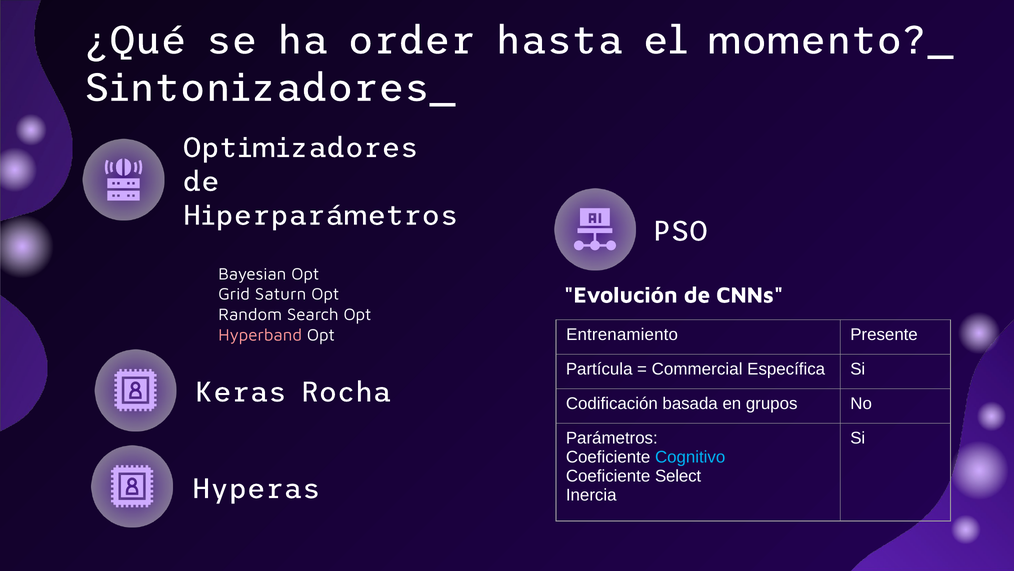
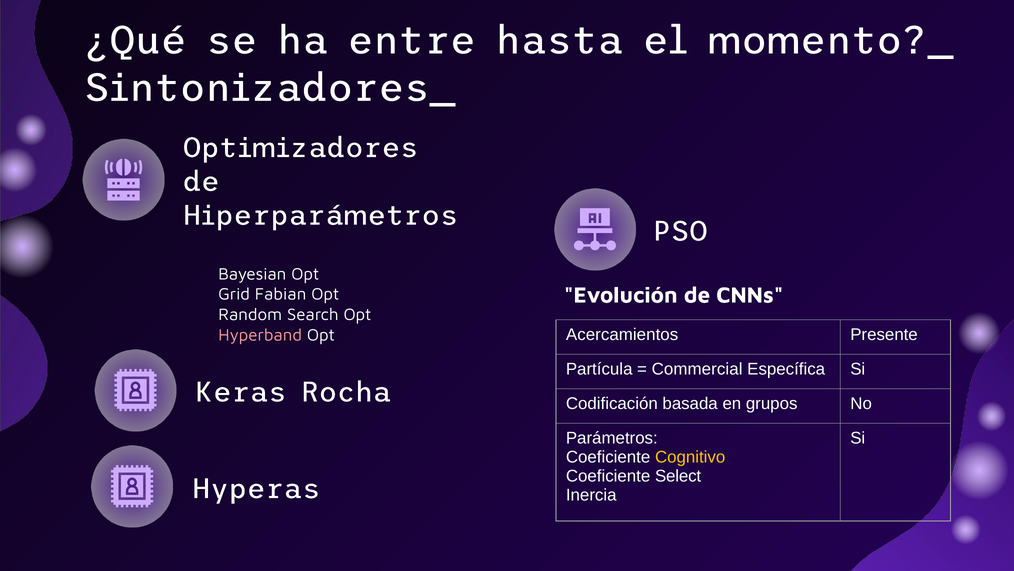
order: order -> entre
Saturn: Saturn -> Fabian
Entrenamiento: Entrenamiento -> Acercamientos
Cognitivo colour: light blue -> yellow
